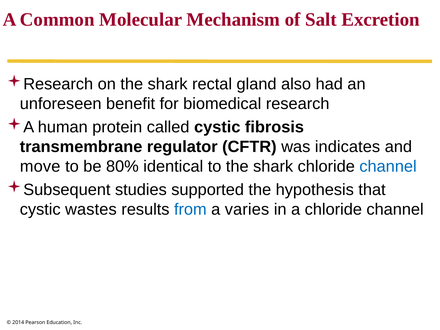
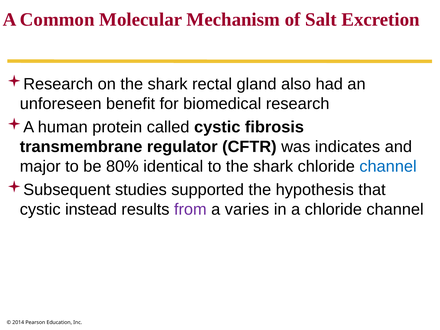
move: move -> major
wastes: wastes -> instead
from colour: blue -> purple
